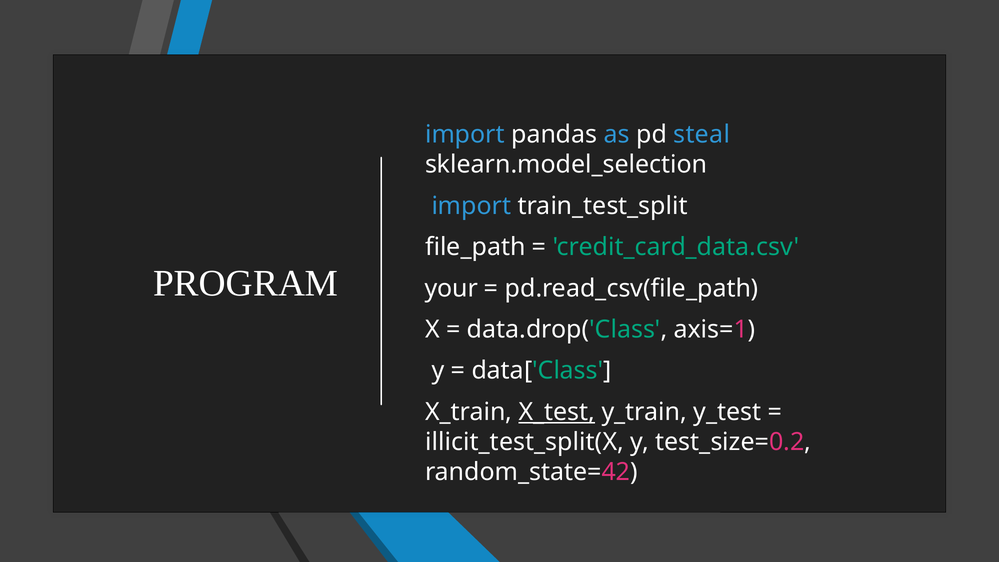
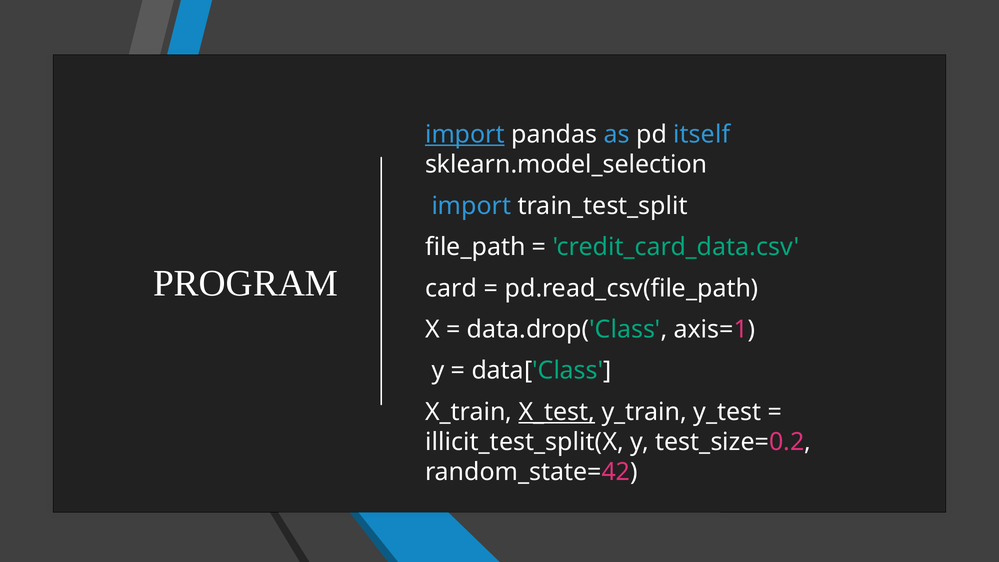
import at (465, 135) underline: none -> present
steal: steal -> itself
your: your -> card
